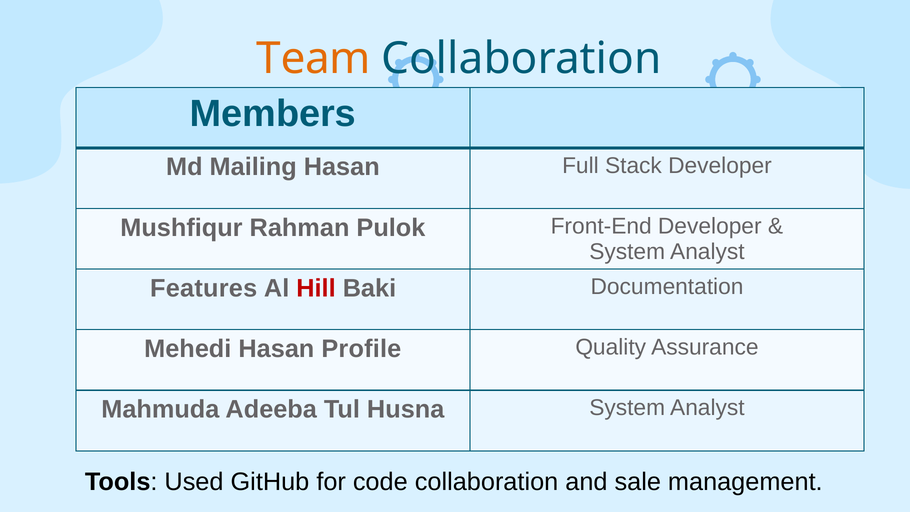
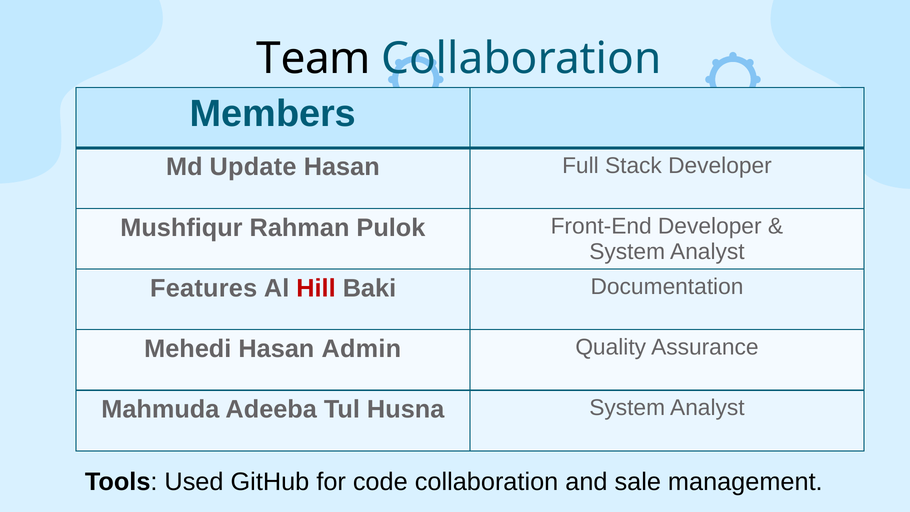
Team colour: orange -> black
Mailing: Mailing -> Update
Profile: Profile -> Admin
